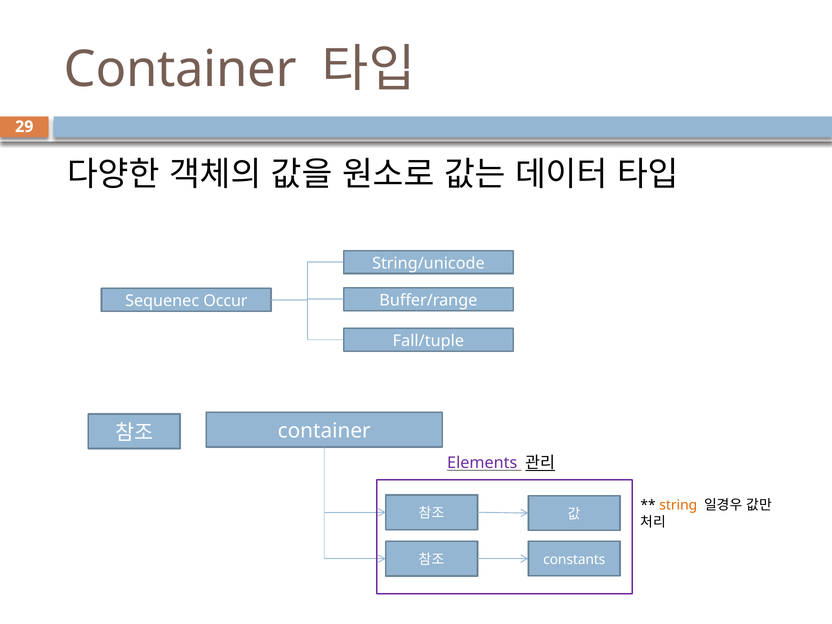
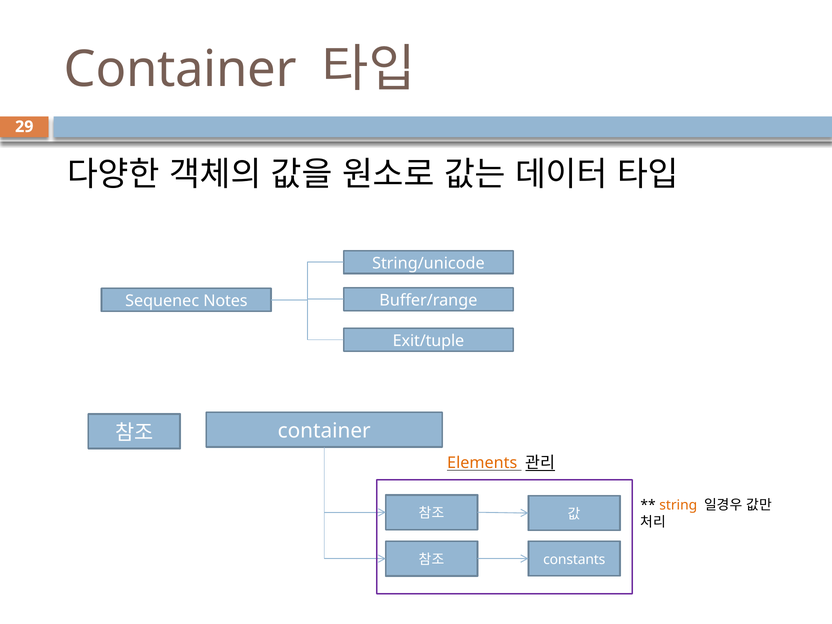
Occur: Occur -> Notes
Fall/tuple: Fall/tuple -> Exit/tuple
Elements colour: purple -> orange
